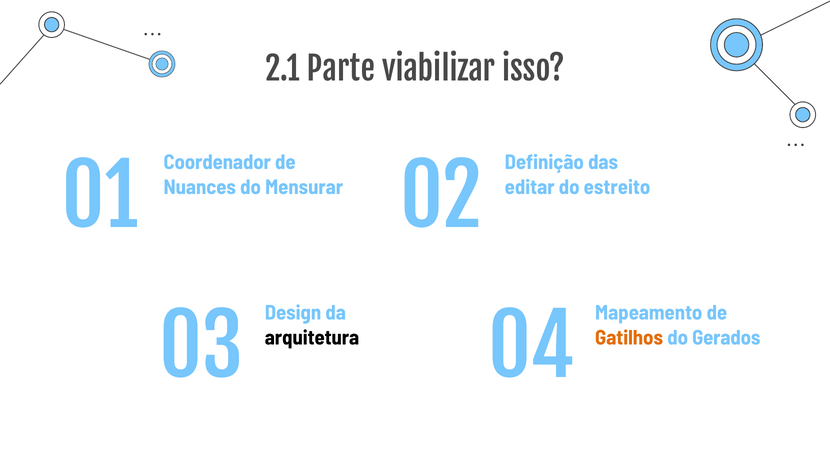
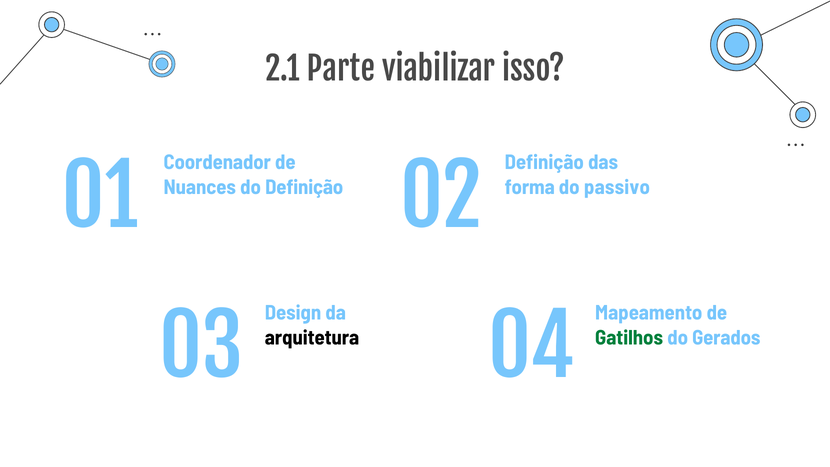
do Mensurar: Mensurar -> Definição
editar: editar -> forma
estreito: estreito -> passivo
Gatilhos colour: orange -> green
